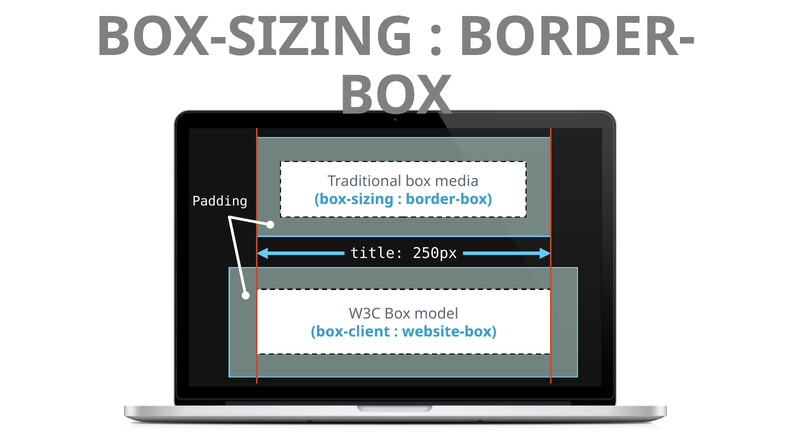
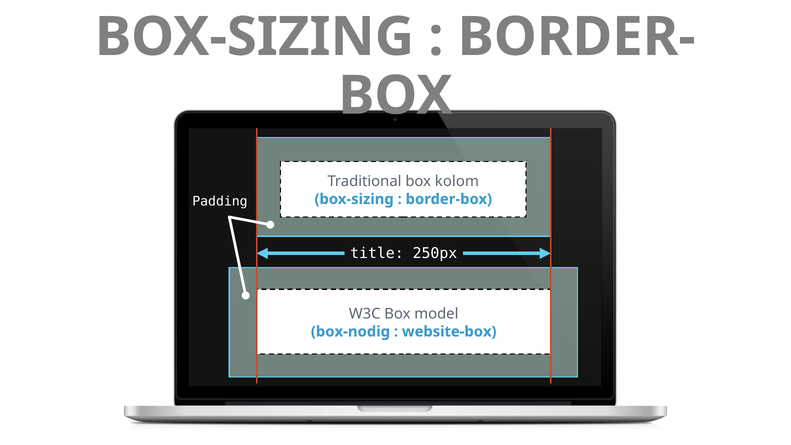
media: media -> kolom
box-client: box-client -> box-nodig
